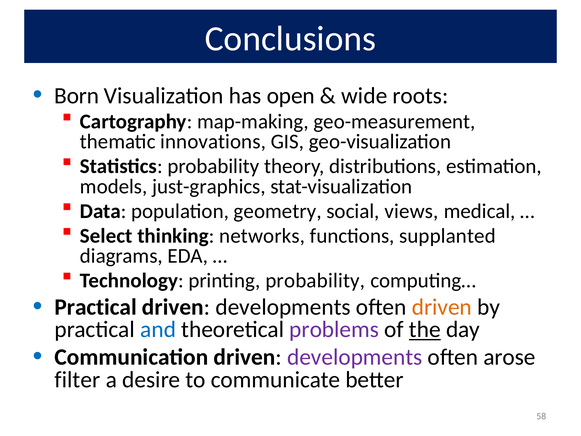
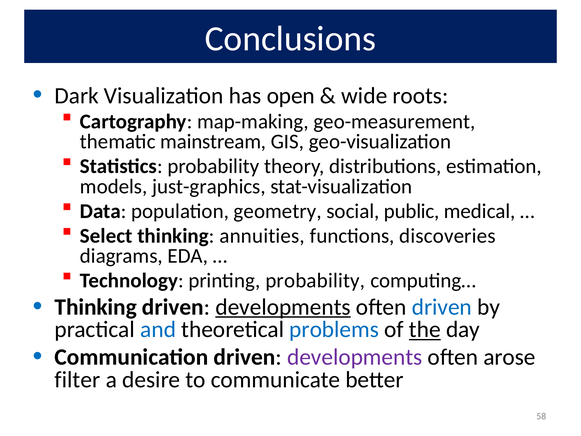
Born: Born -> Dark
innovations: innovations -> mainstream
views: views -> public
networks: networks -> annuities
supplanted: supplanted -> discoveries
Practical at (96, 307): Practical -> Thinking
developments at (283, 307) underline: none -> present
driven at (442, 307) colour: orange -> blue
problems colour: purple -> blue
